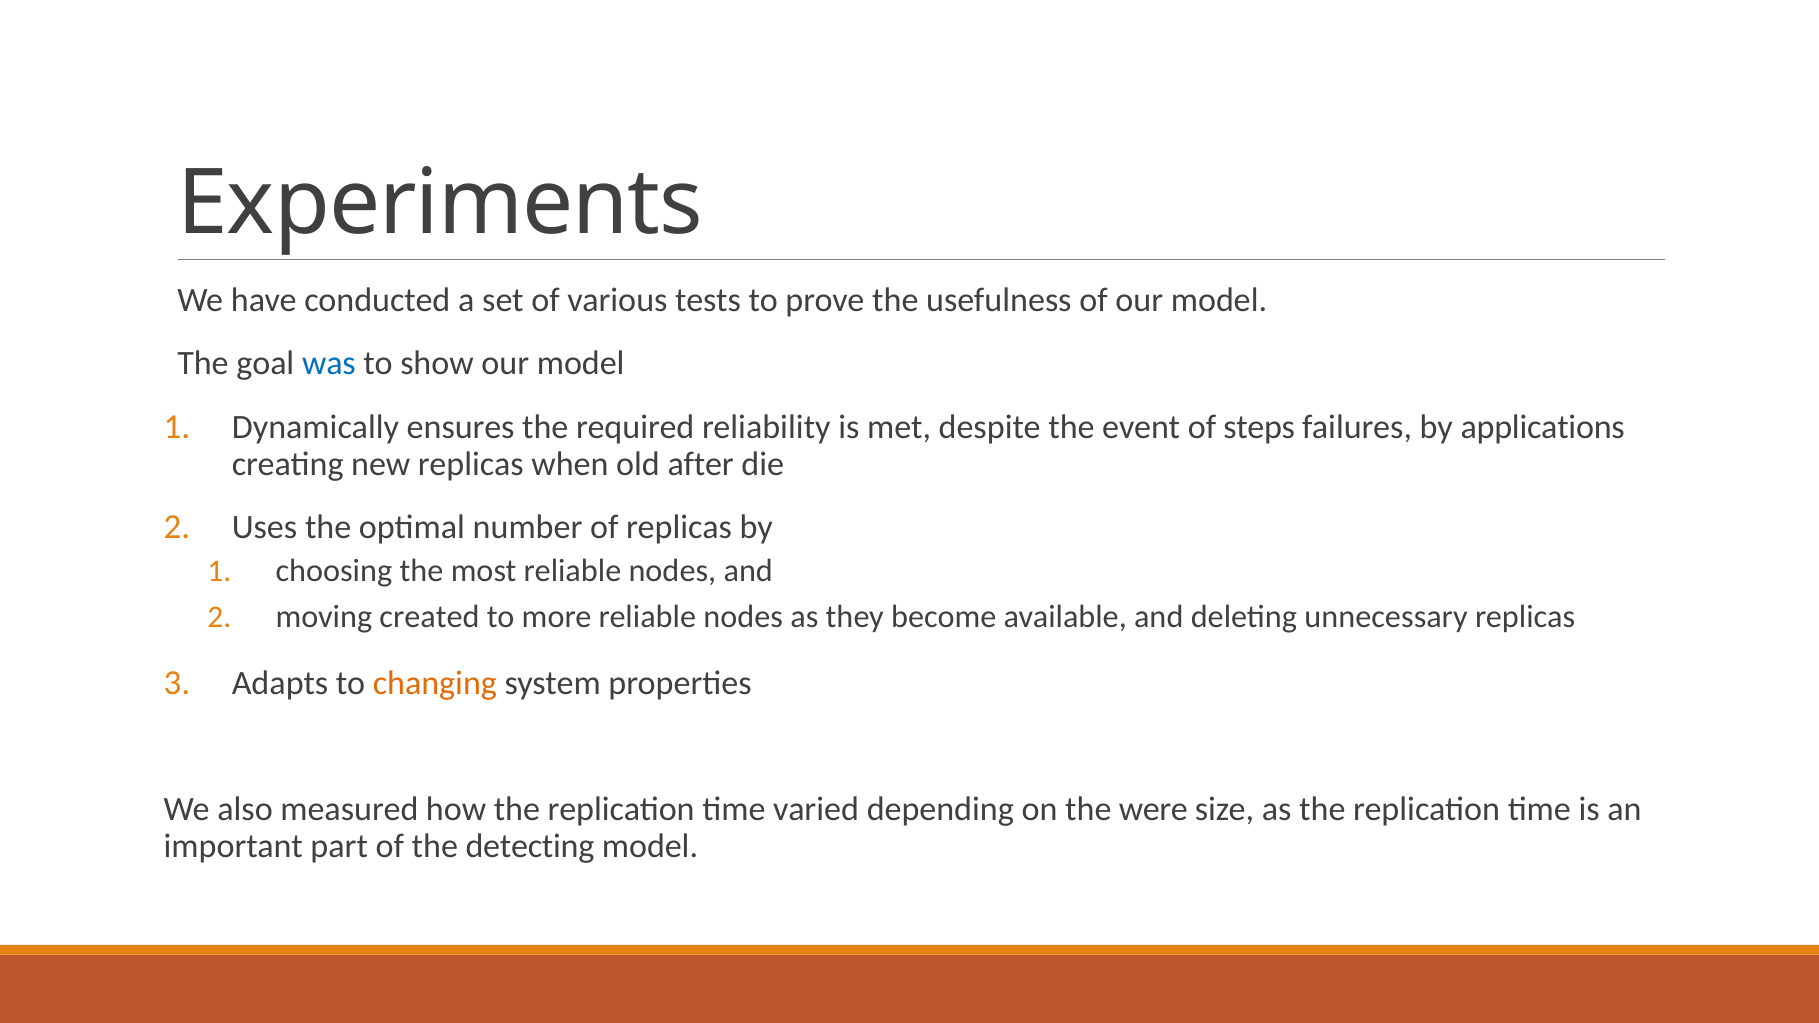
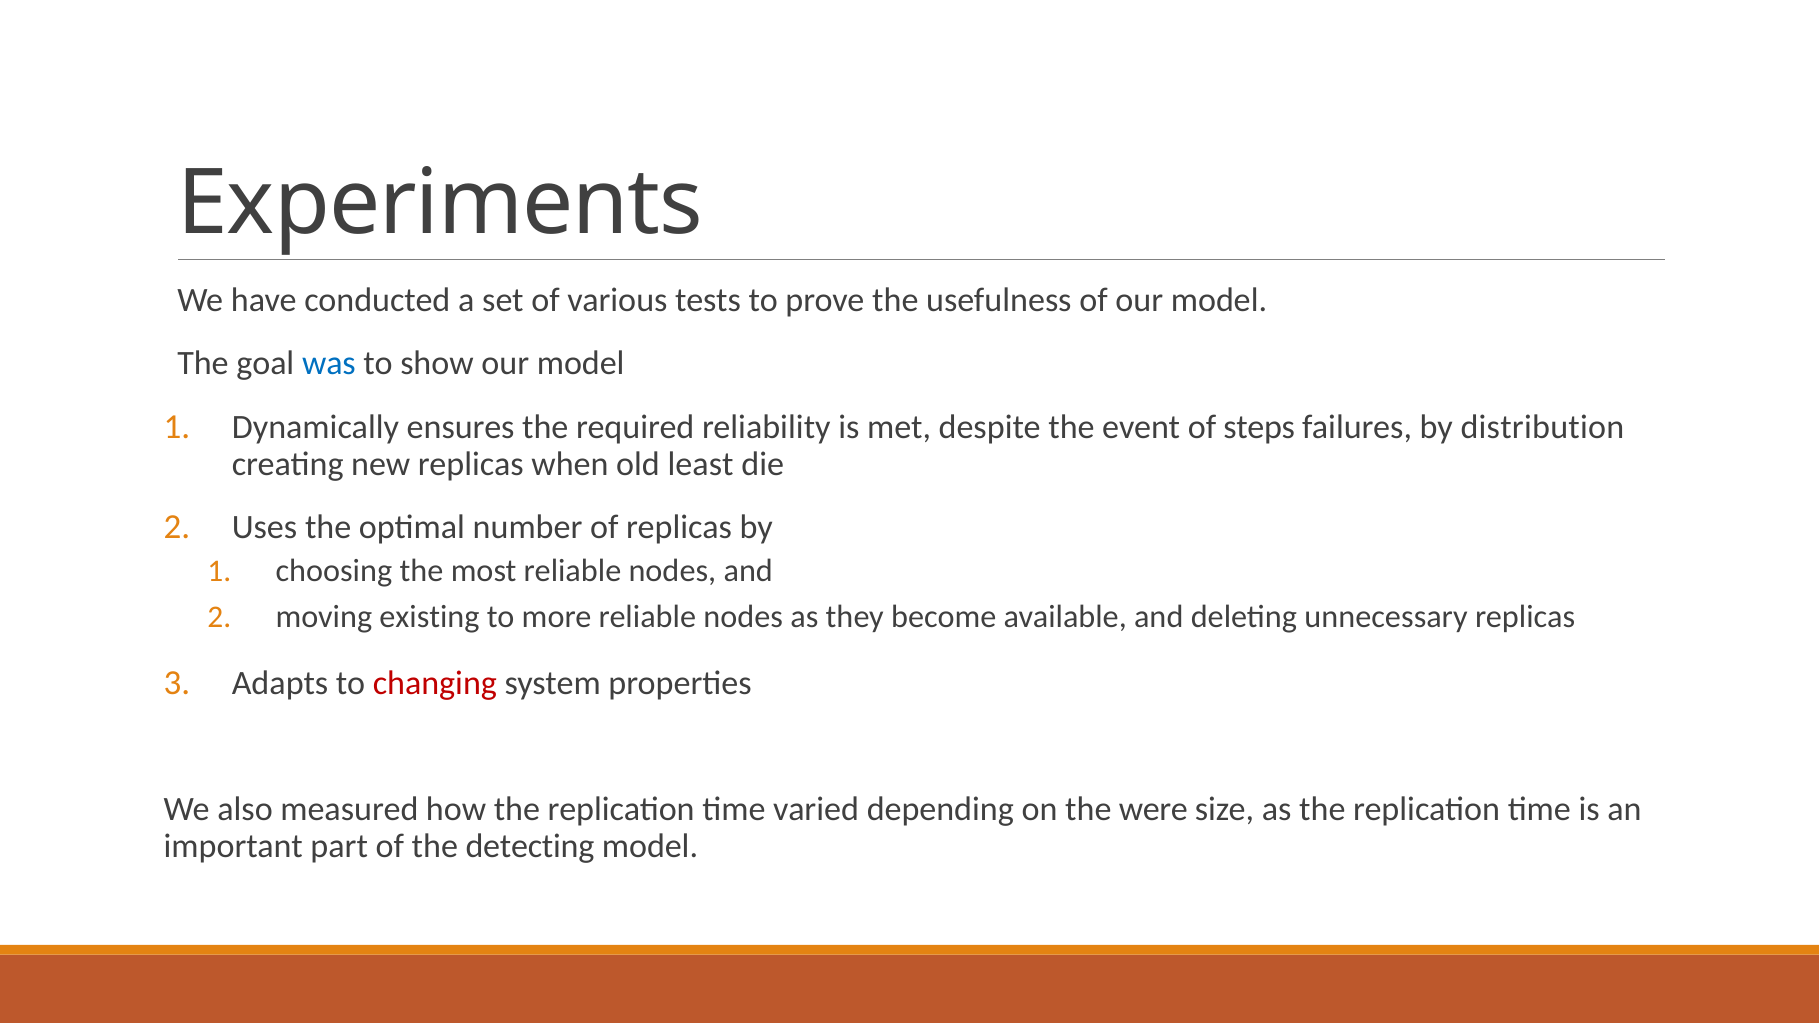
applications: applications -> distribution
after: after -> least
created: created -> existing
changing colour: orange -> red
